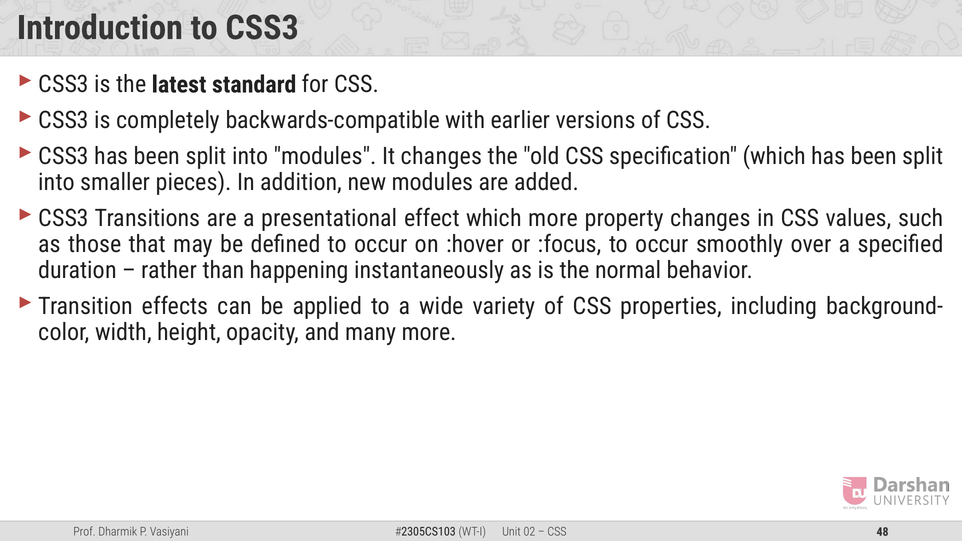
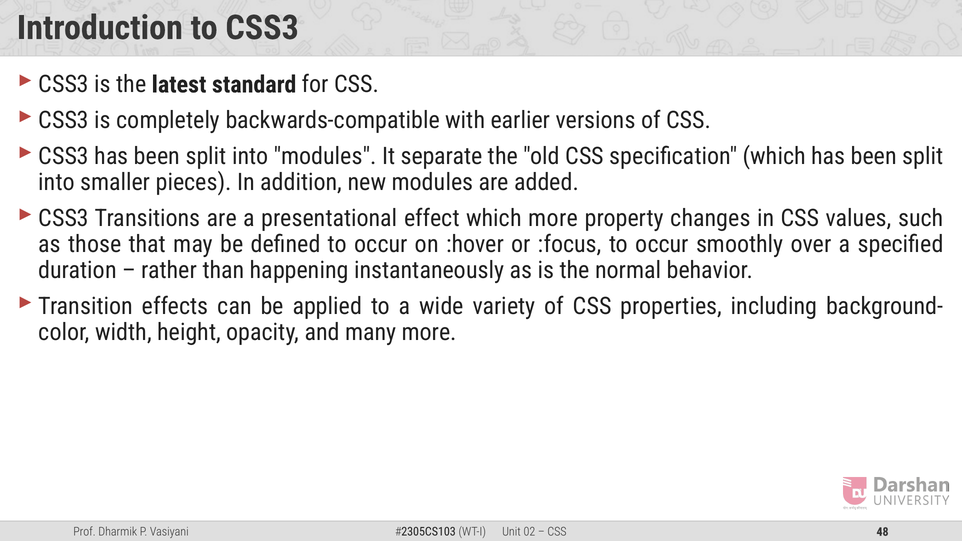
It changes: changes -> separate
